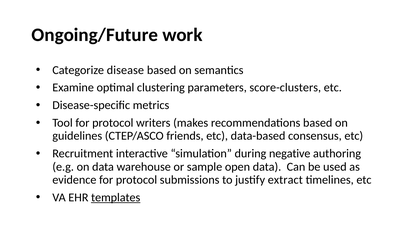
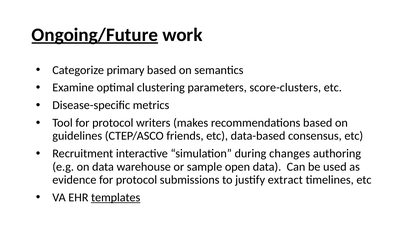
Ongoing/Future underline: none -> present
disease: disease -> primary
negative: negative -> changes
